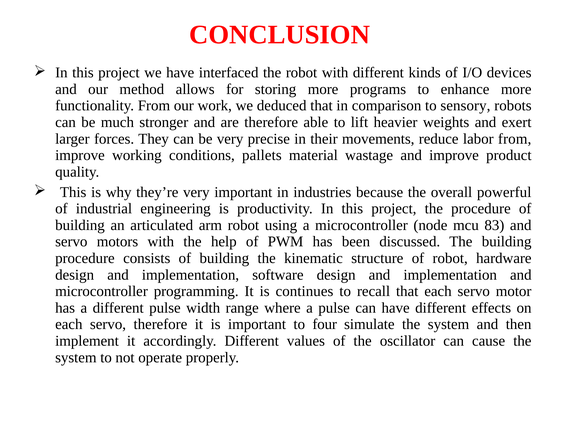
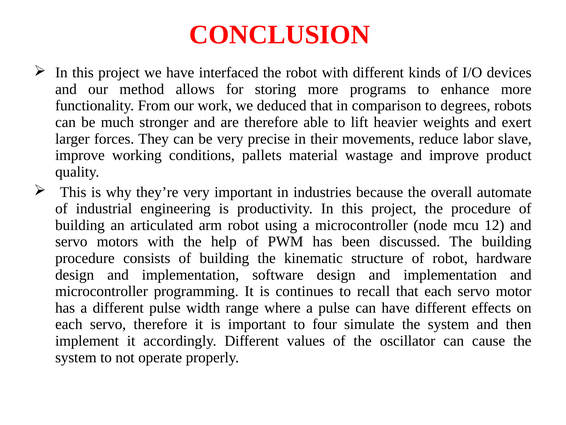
sensory: sensory -> degrees
labor from: from -> slave
powerful: powerful -> automate
83: 83 -> 12
